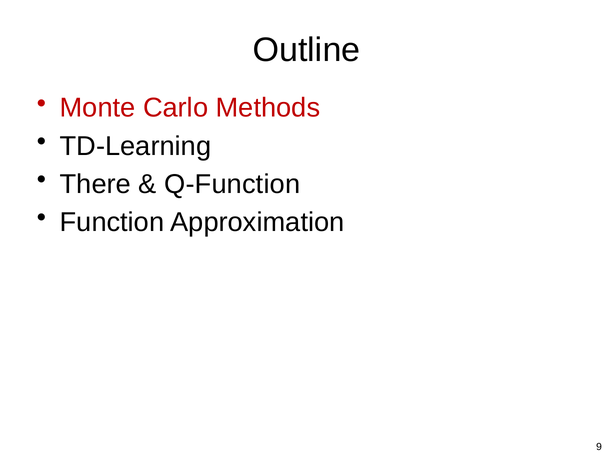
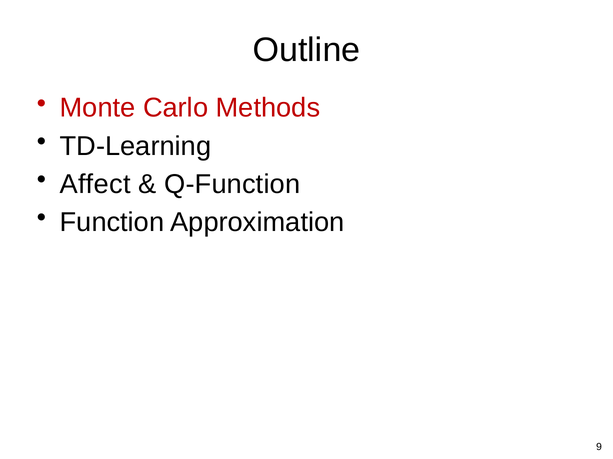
There: There -> Affect
